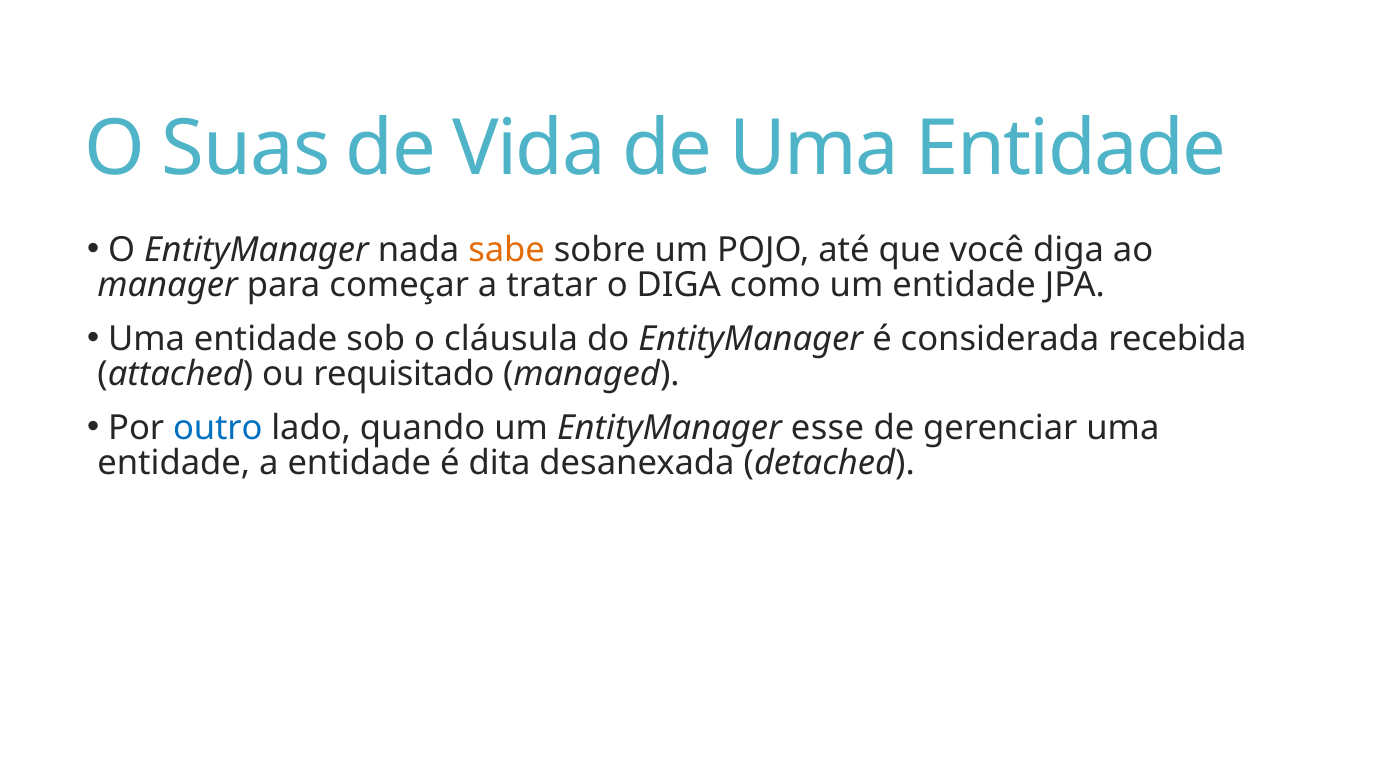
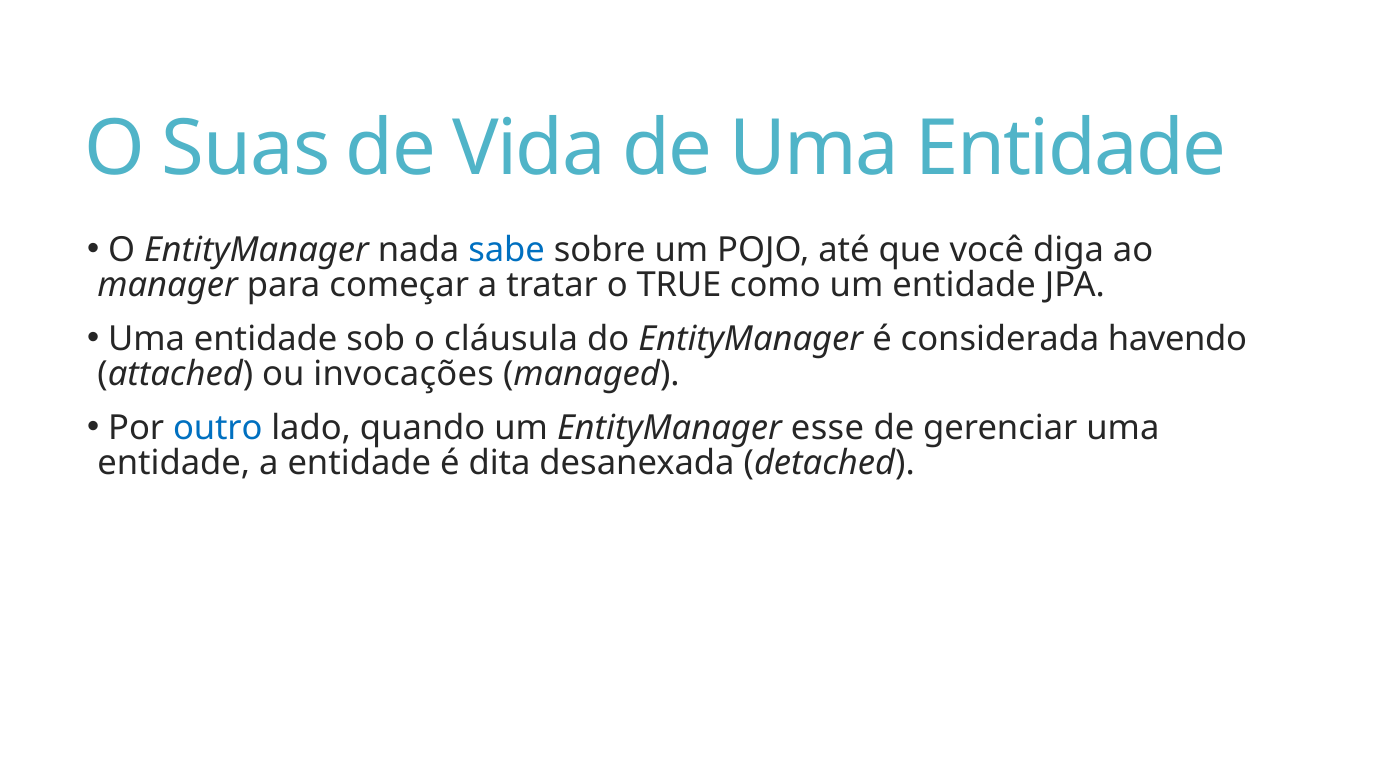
sabe colour: orange -> blue
o DIGA: DIGA -> TRUE
recebida: recebida -> havendo
requisitado: requisitado -> invocações
